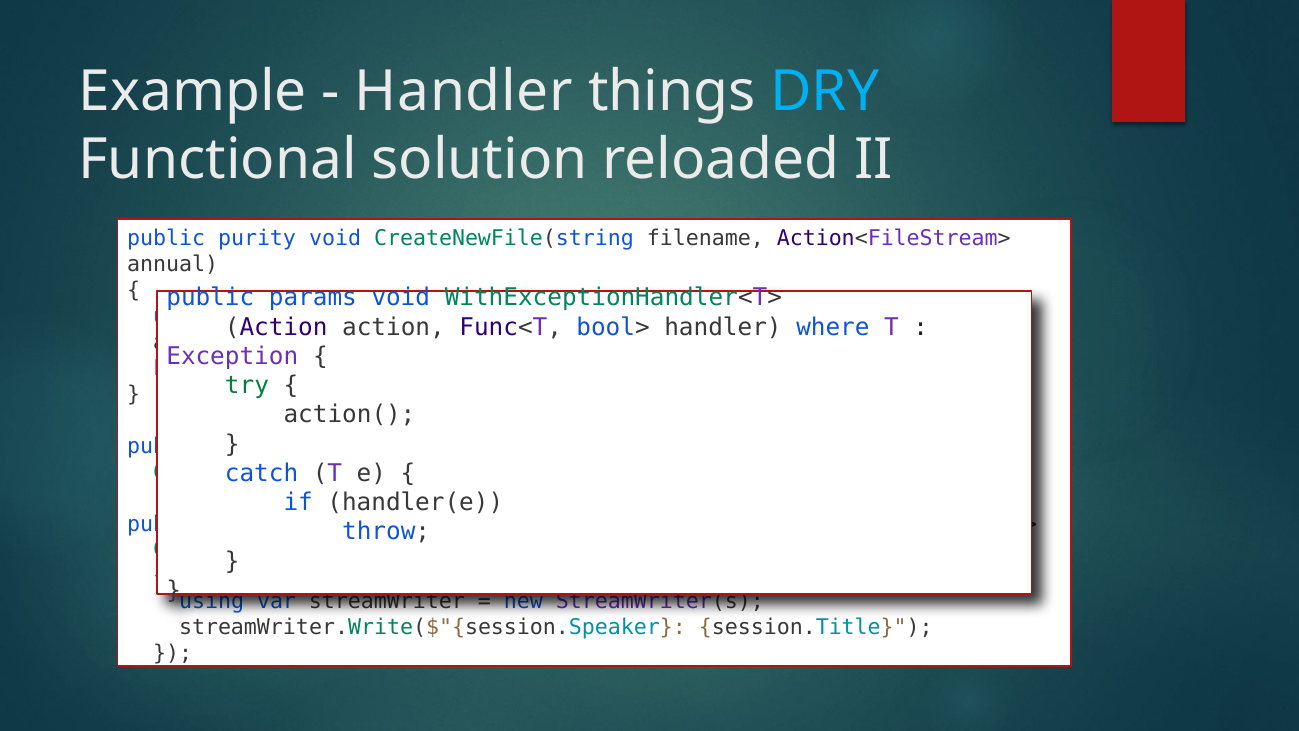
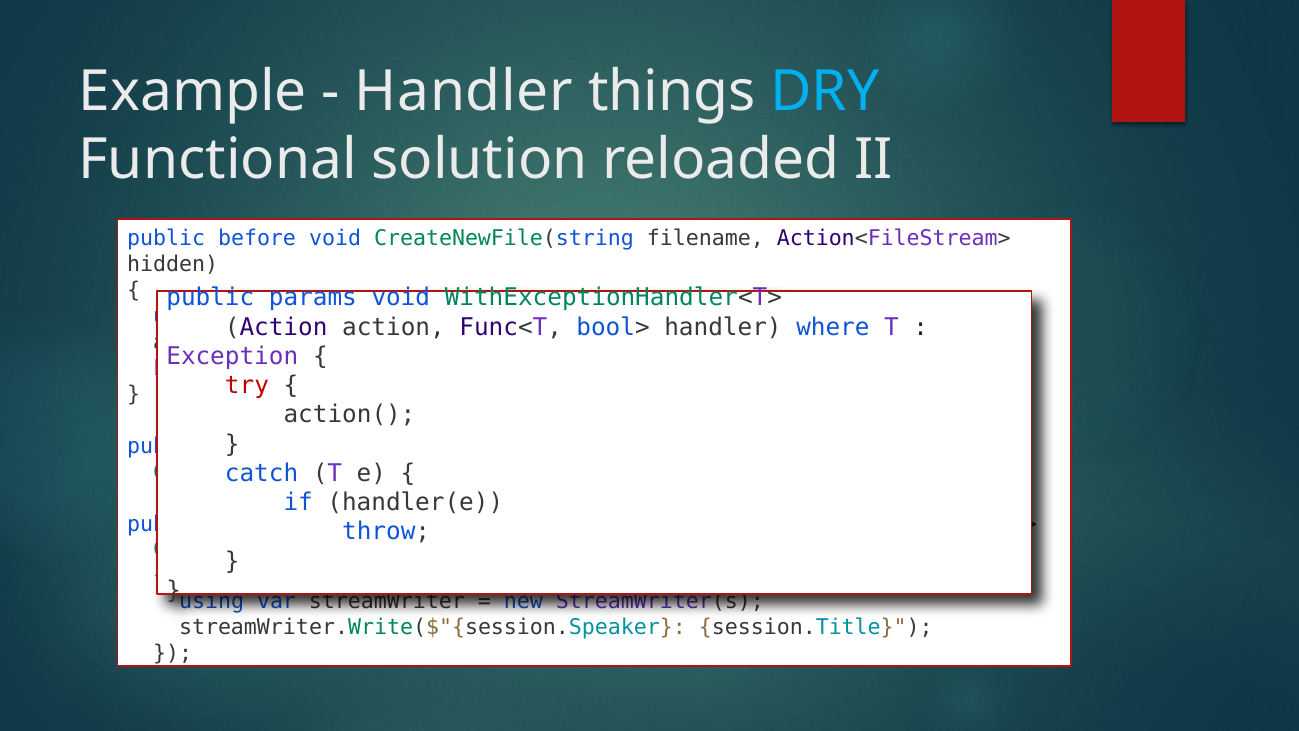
purity: purity -> before
annual: annual -> hidden
try colour: green -> red
